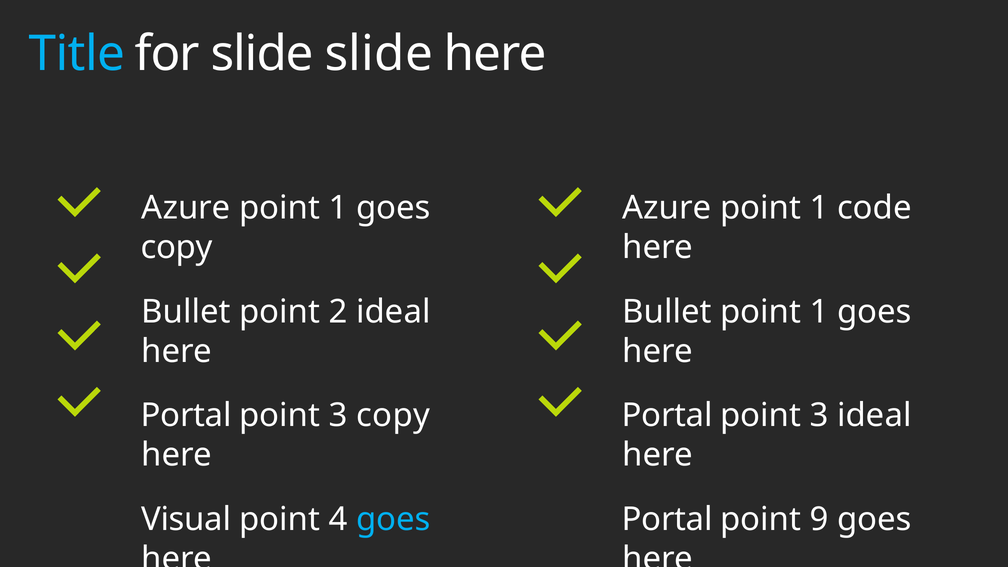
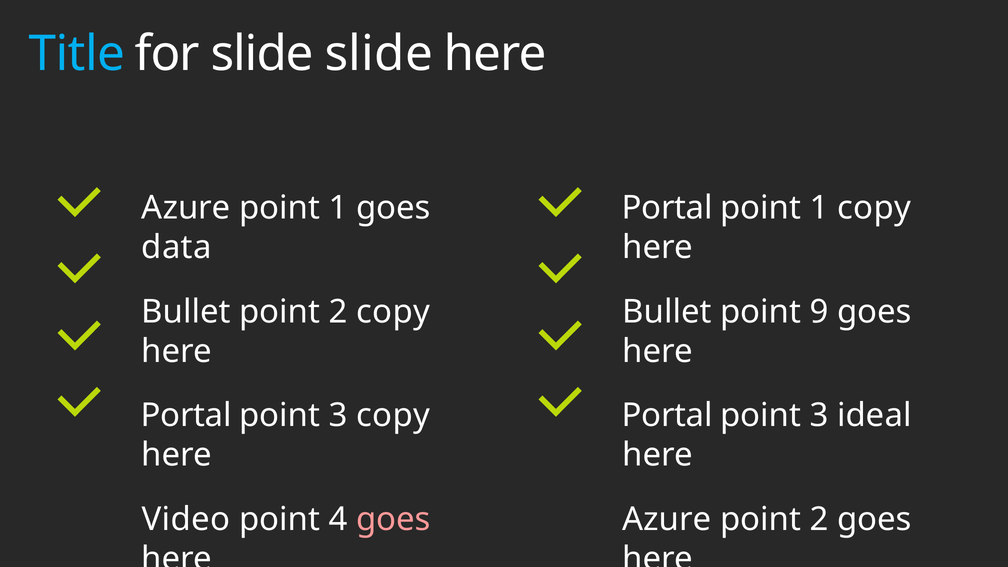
Azure at (667, 208): Azure -> Portal
1 code: code -> copy
copy at (177, 247): copy -> data
2 ideal: ideal -> copy
Bullet point 1: 1 -> 9
Visual: Visual -> Video
goes at (393, 519) colour: light blue -> pink
Portal at (667, 519): Portal -> Azure
9 at (819, 519): 9 -> 2
